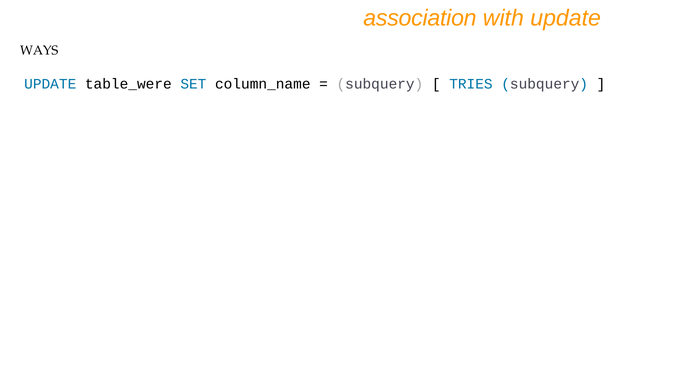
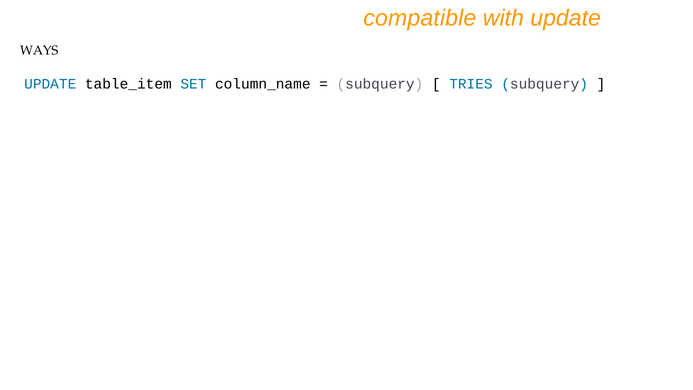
association: association -> compatible
table_were: table_were -> table_item
